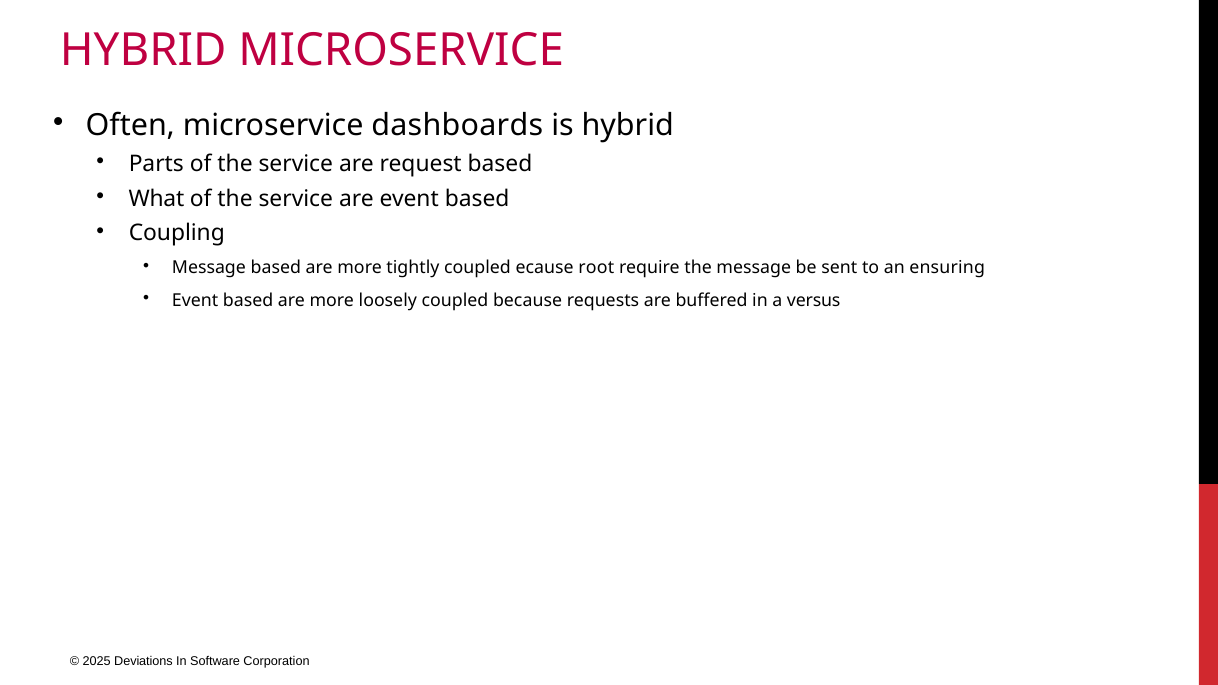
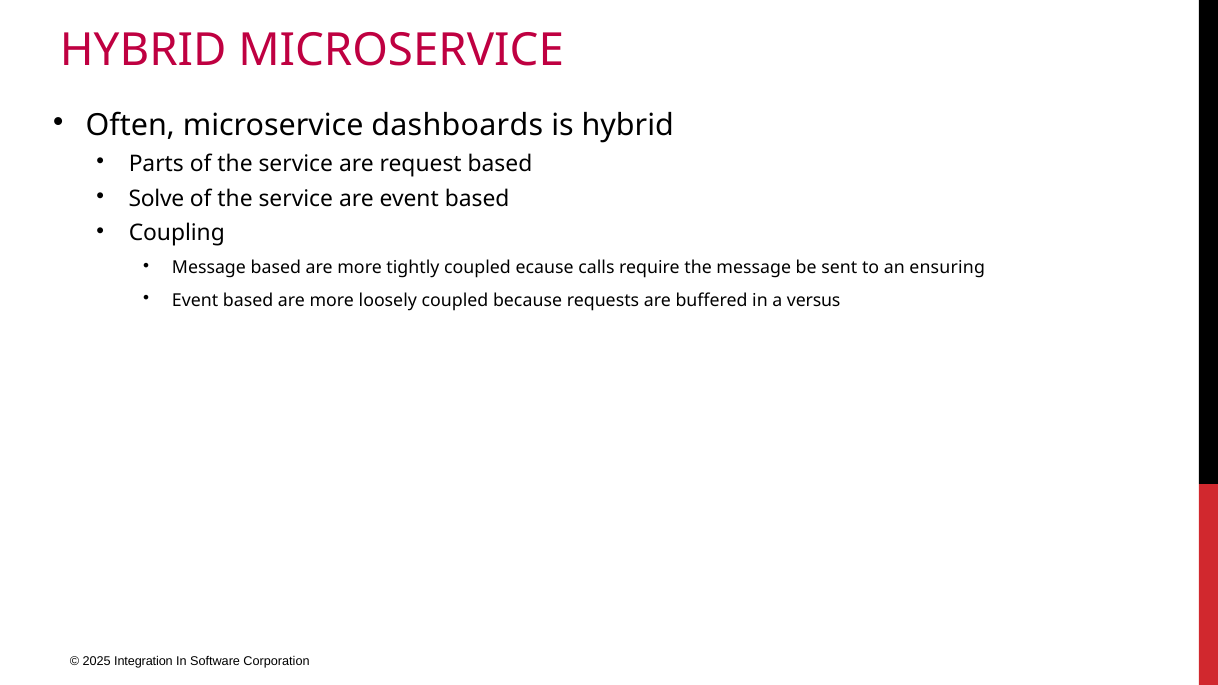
What: What -> Solve
root: root -> calls
Deviations: Deviations -> Integration
